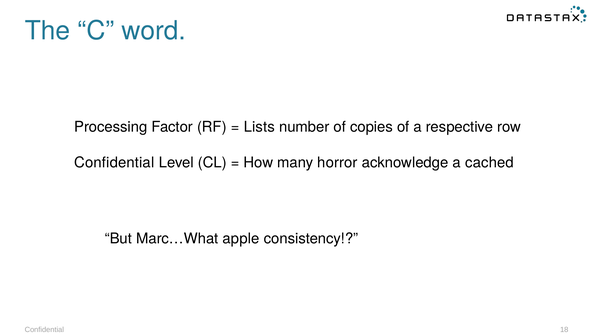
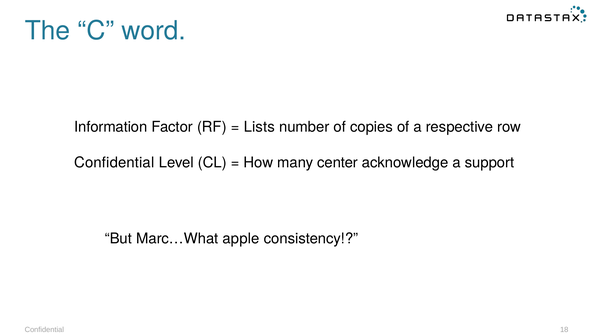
Processing: Processing -> Information
horror: horror -> center
cached: cached -> support
